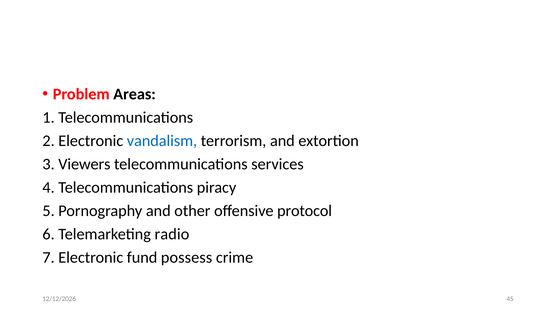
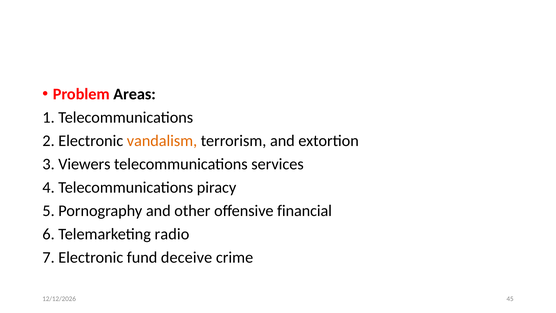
vandalism colour: blue -> orange
protocol: protocol -> financial
possess: possess -> deceive
